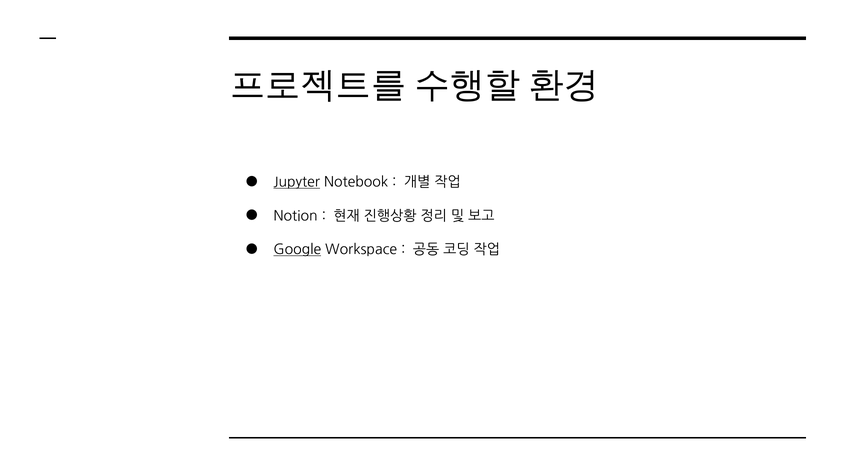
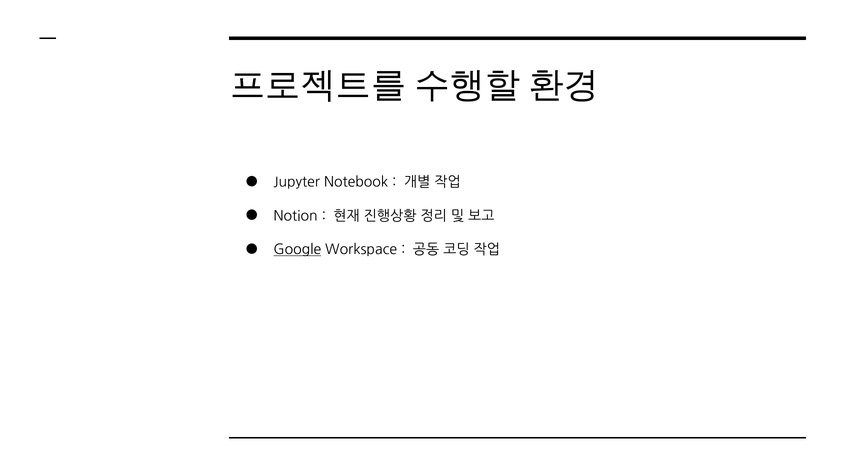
Jupyter underline: present -> none
